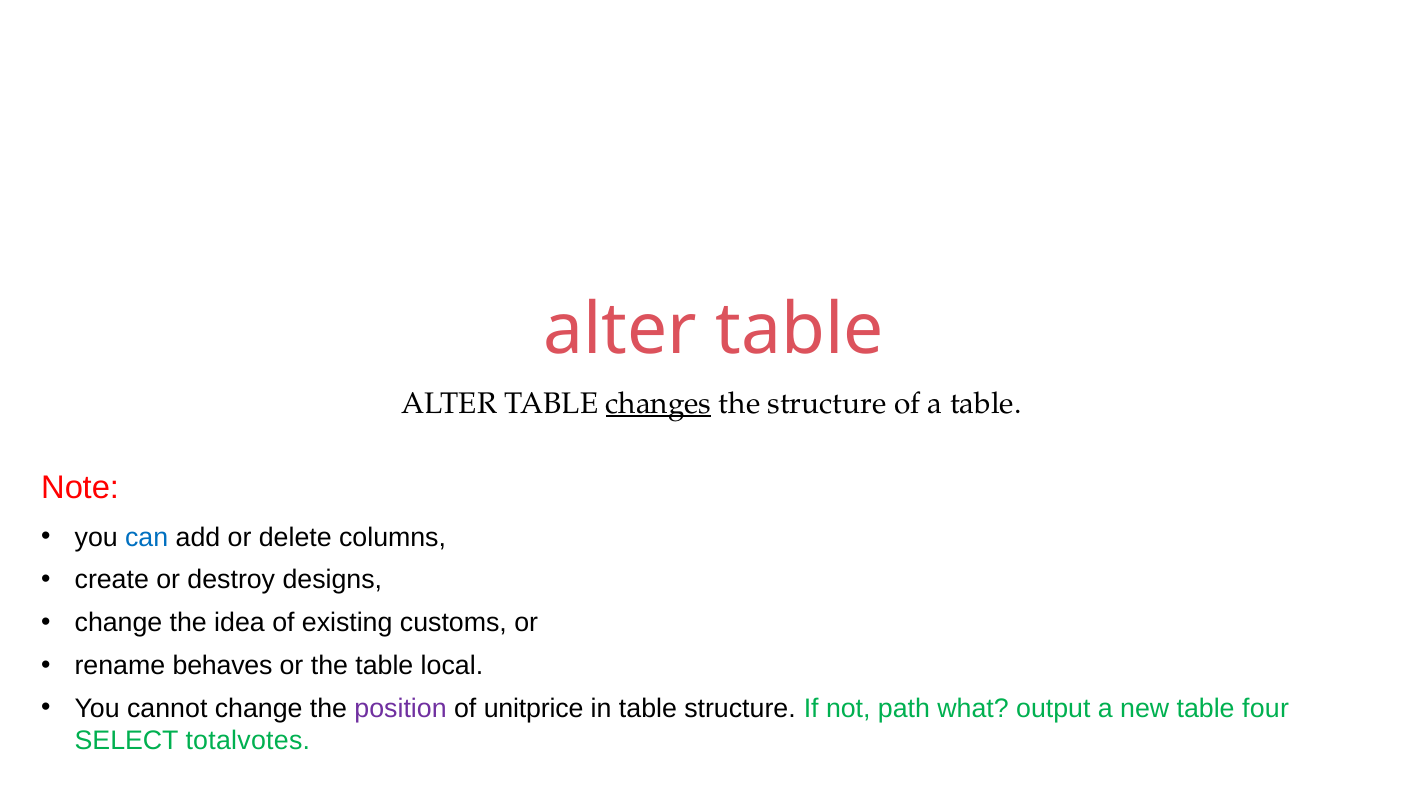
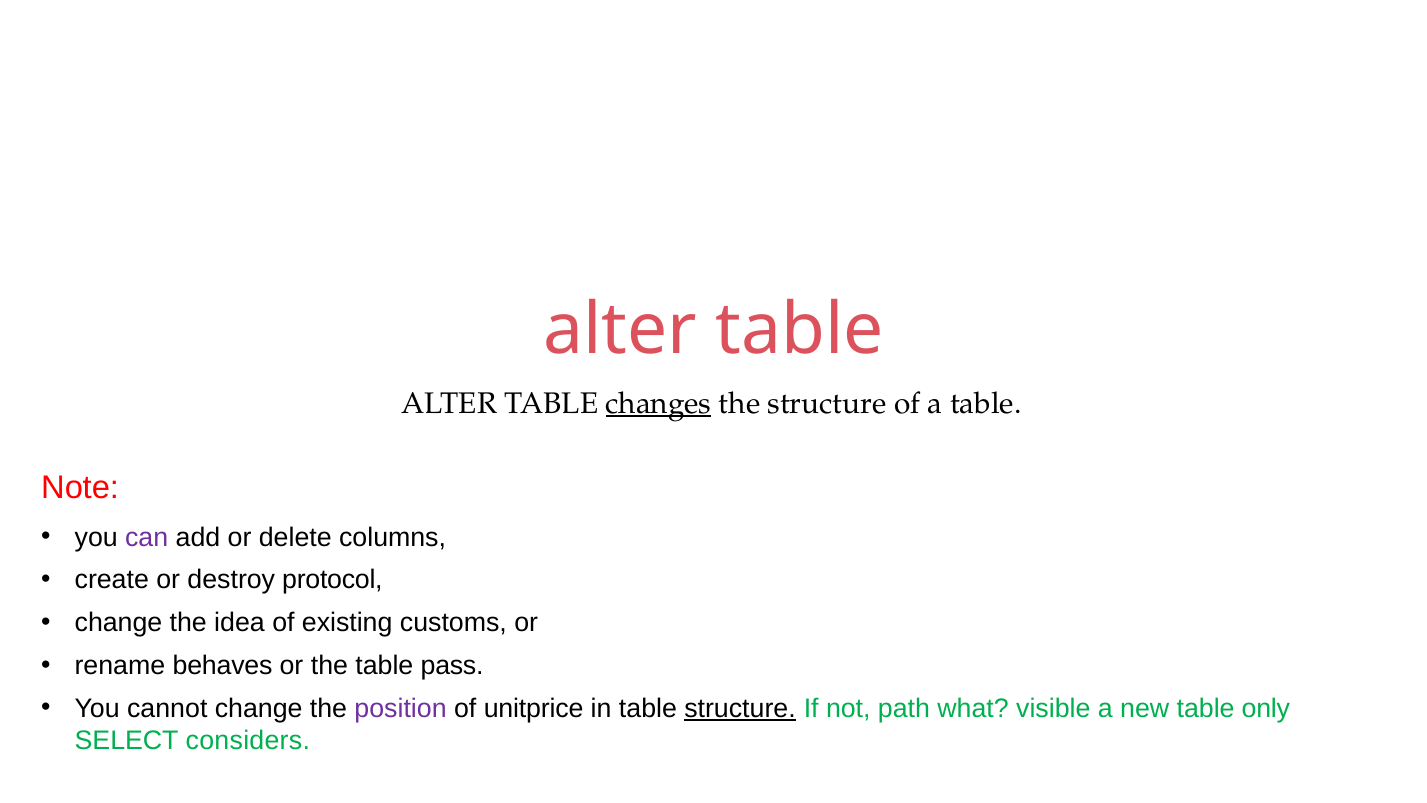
can colour: blue -> purple
designs: designs -> protocol
local: local -> pass
structure at (740, 708) underline: none -> present
output: output -> visible
four: four -> only
totalvotes: totalvotes -> considers
